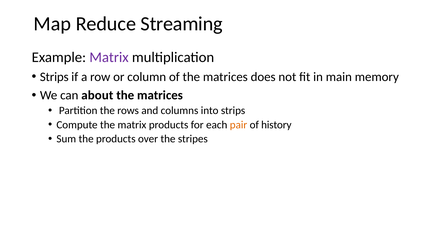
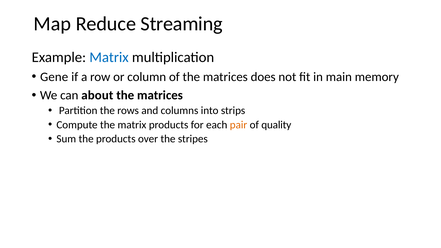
Matrix at (109, 57) colour: purple -> blue
Strips at (54, 77): Strips -> Gene
history: history -> quality
